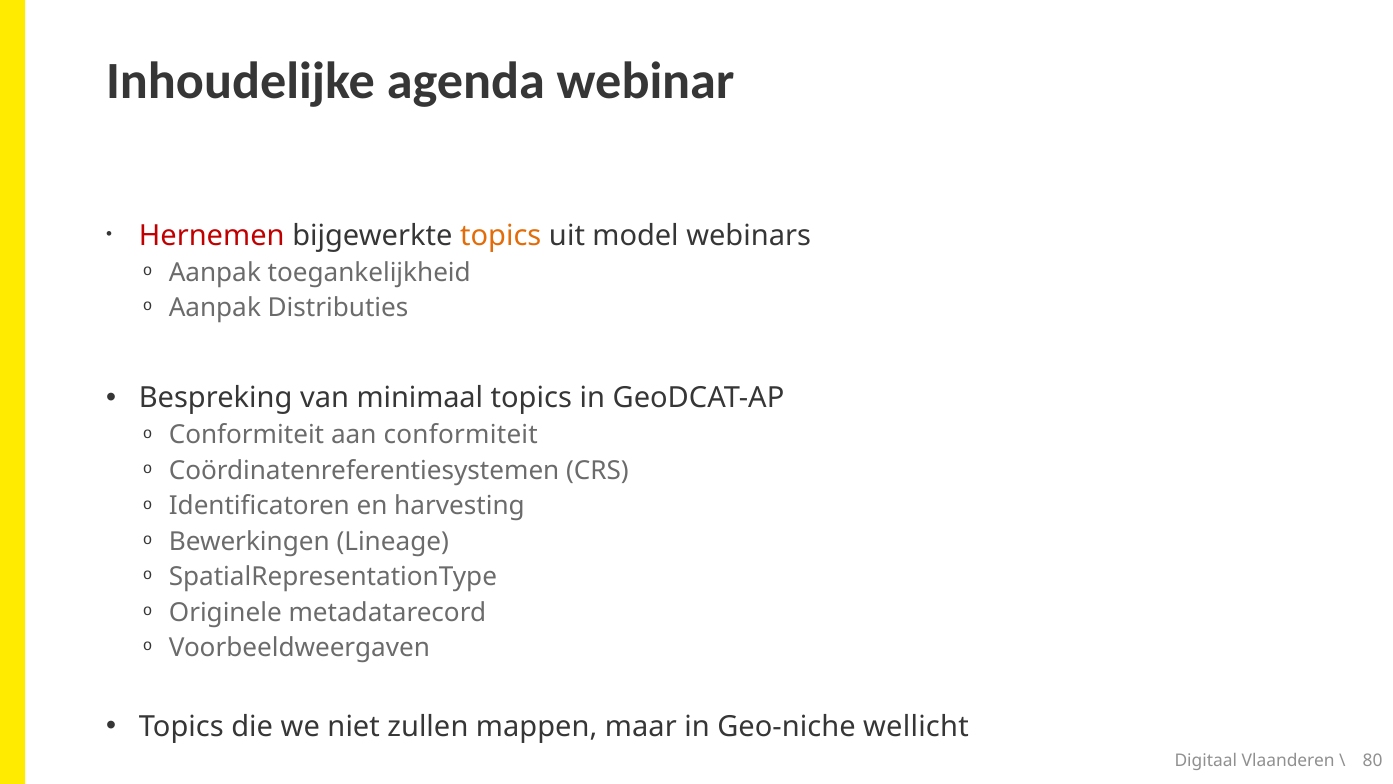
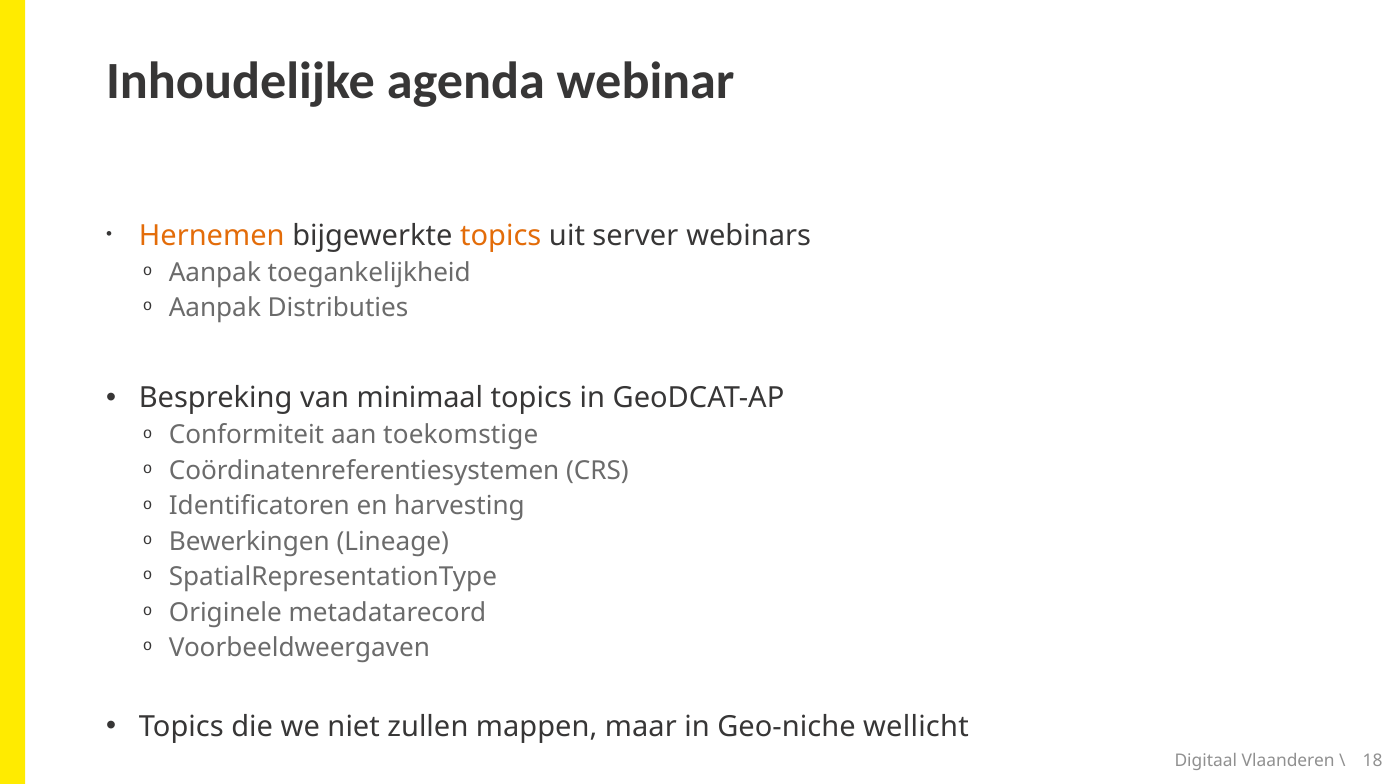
Hernemen colour: red -> orange
model: model -> server
aan conformiteit: conformiteit -> toekomstige
80: 80 -> 18
